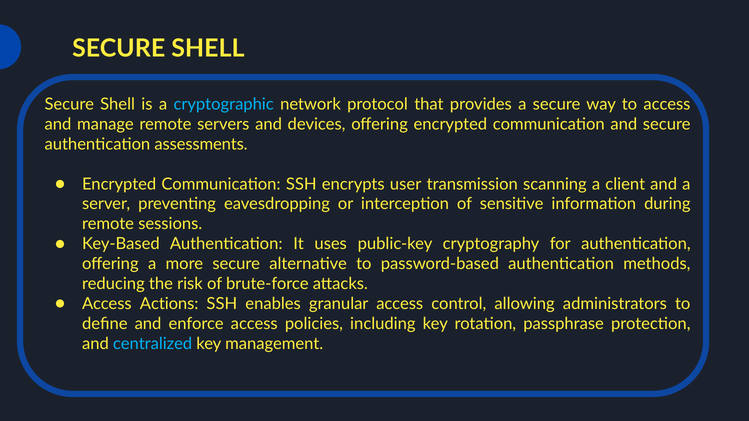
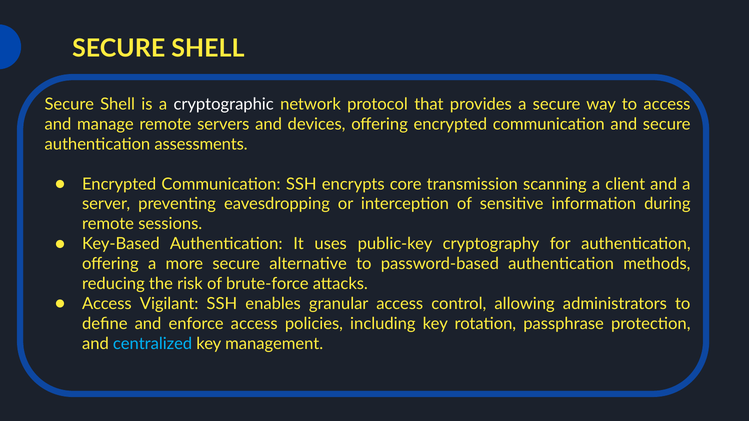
cryptographic colour: light blue -> white
user: user -> core
Actions: Actions -> Vigilant
